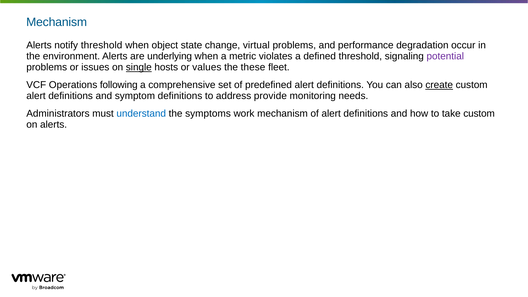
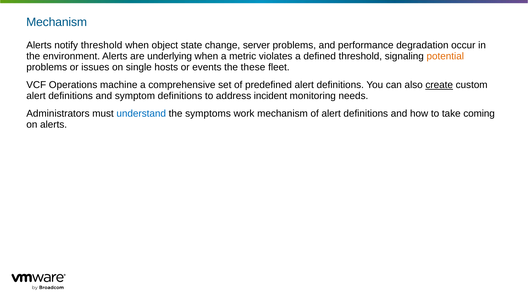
virtual: virtual -> server
potential colour: purple -> orange
single underline: present -> none
values: values -> events
following: following -> machine
provide: provide -> incident
take custom: custom -> coming
